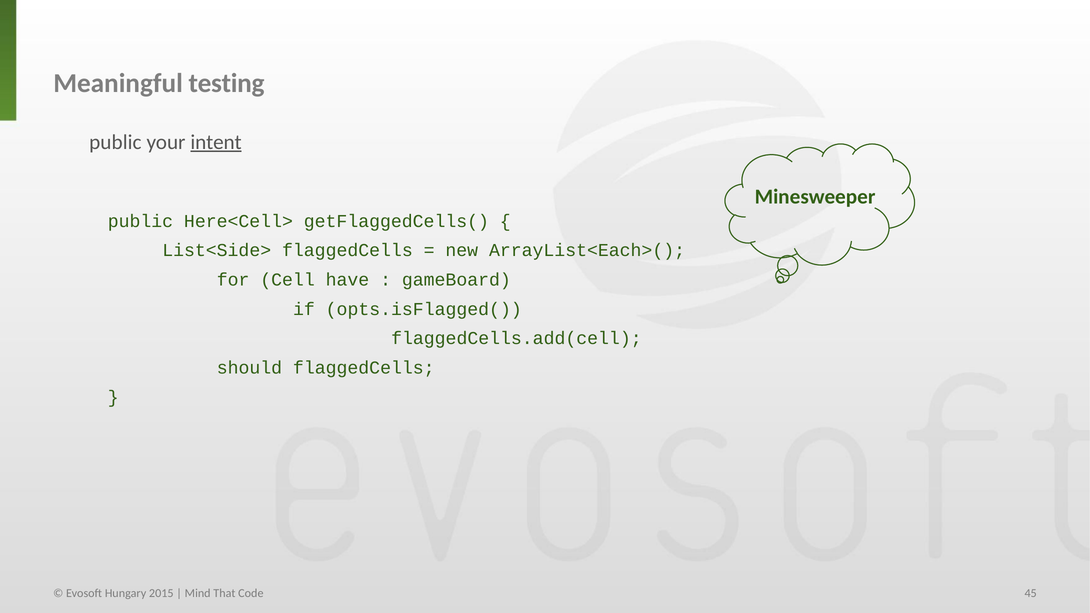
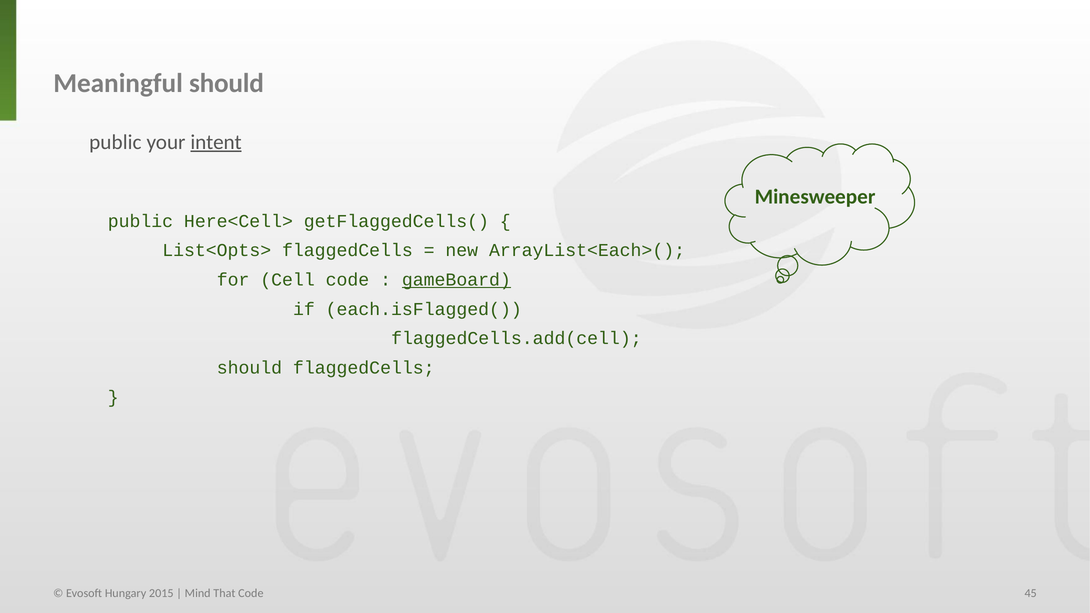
Meaningful testing: testing -> should
List<Side>: List<Side> -> List<Opts>
Cell have: have -> code
gameBoard underline: none -> present
opts.isFlagged(: opts.isFlagged( -> each.isFlagged(
